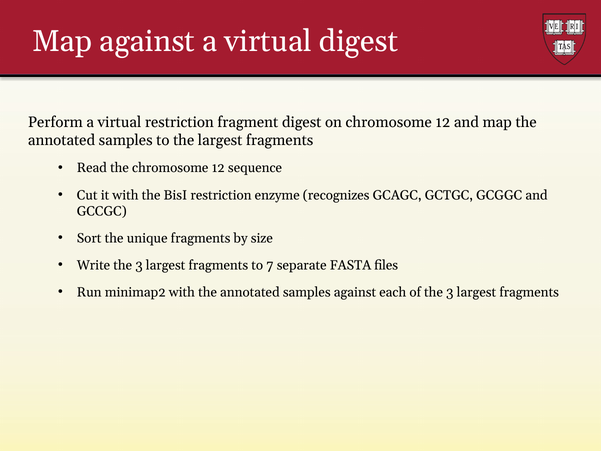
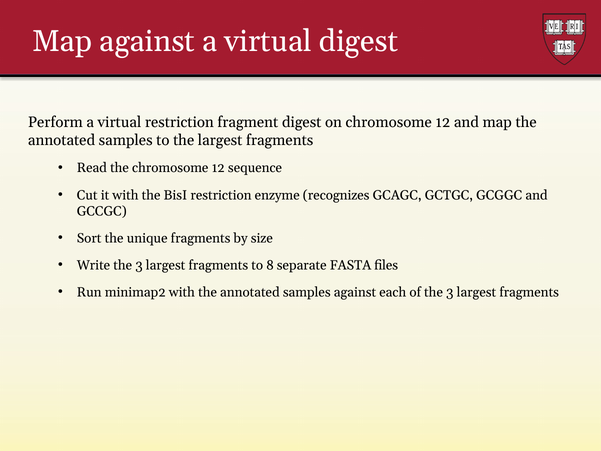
7: 7 -> 8
